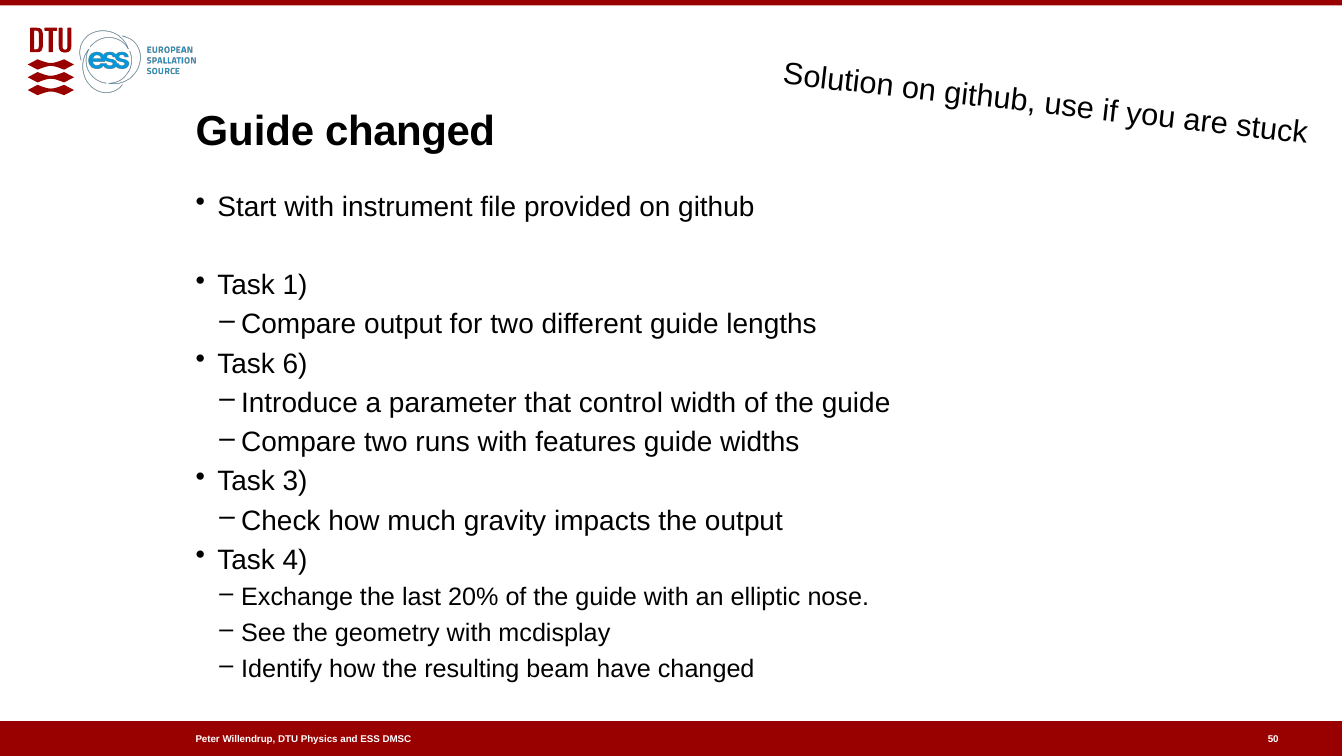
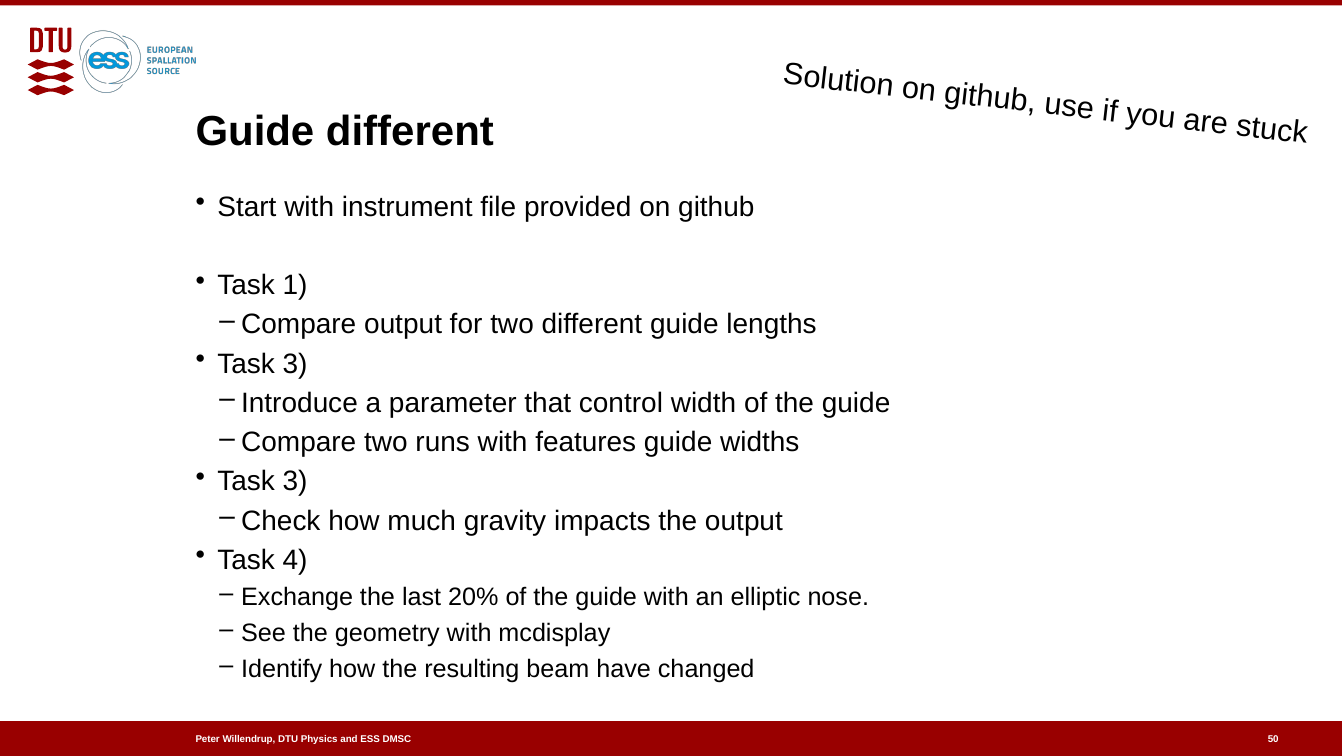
Guide changed: changed -> different
6 at (295, 364): 6 -> 3
